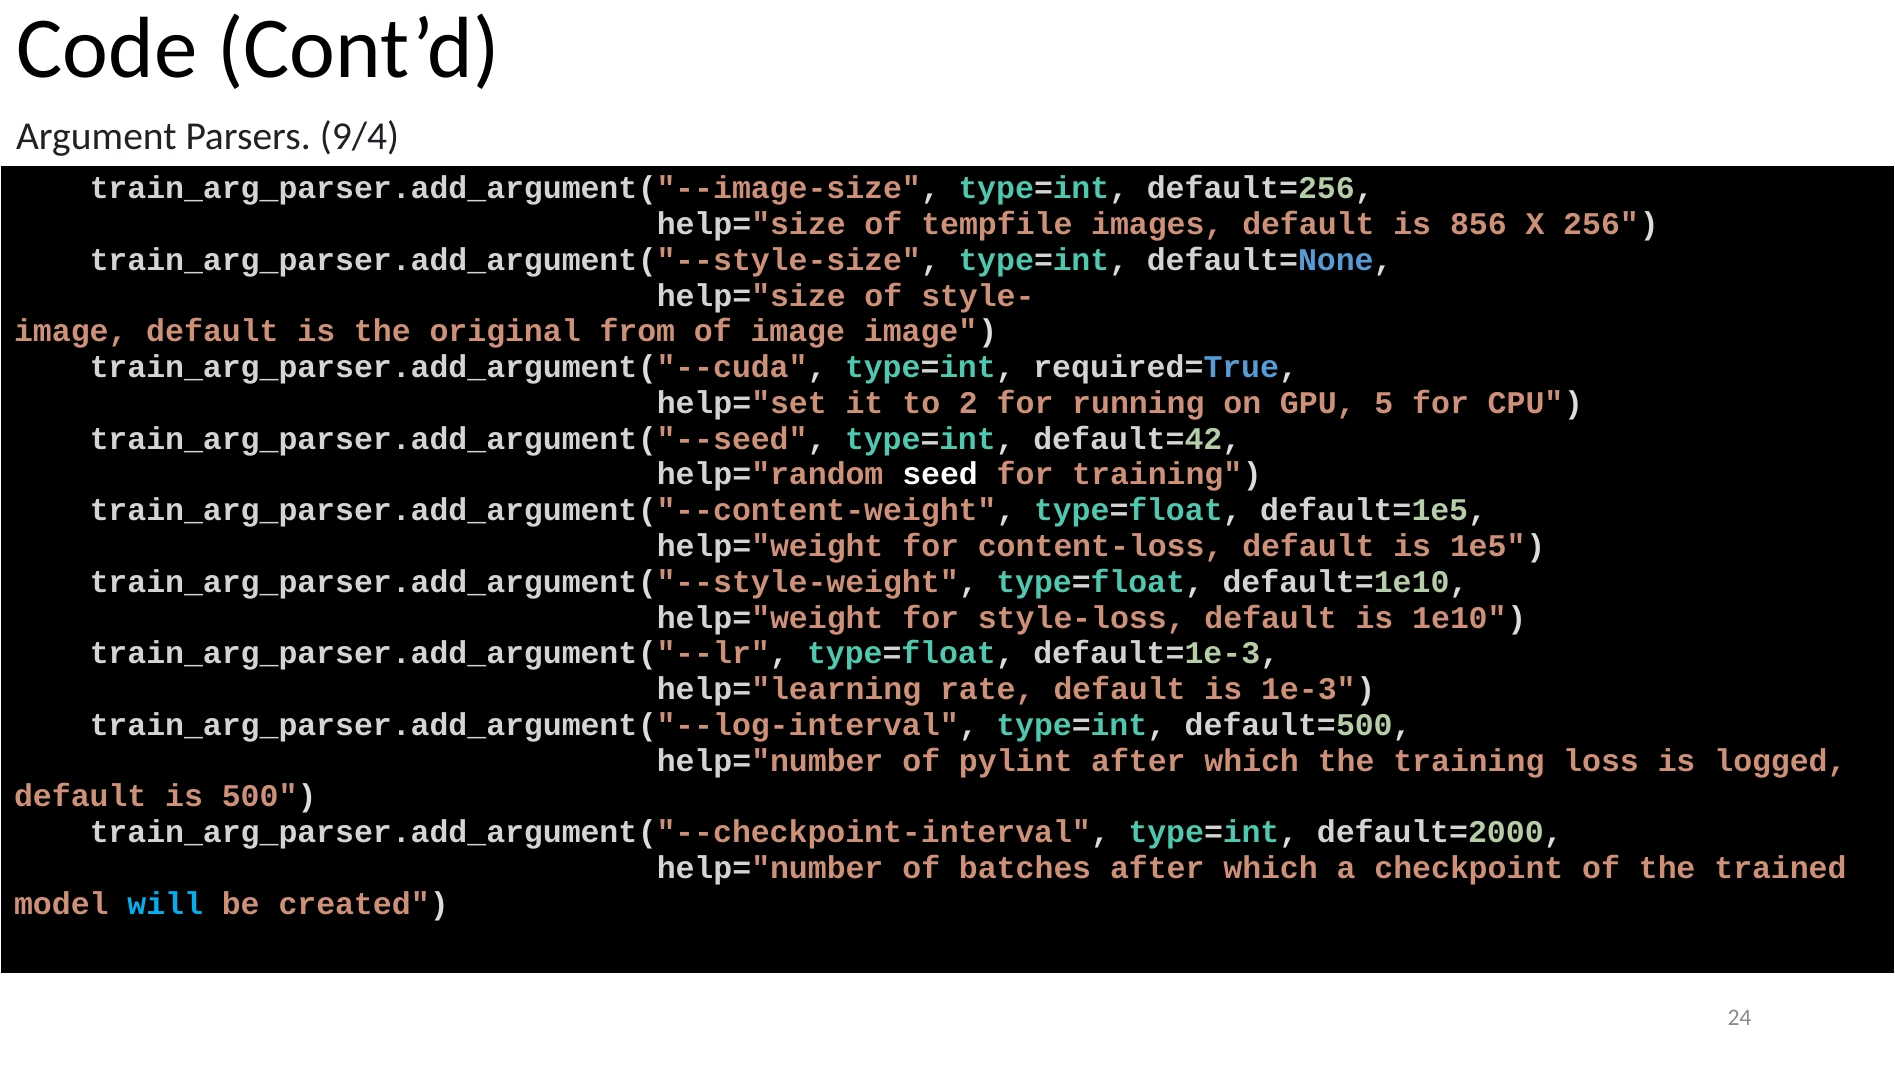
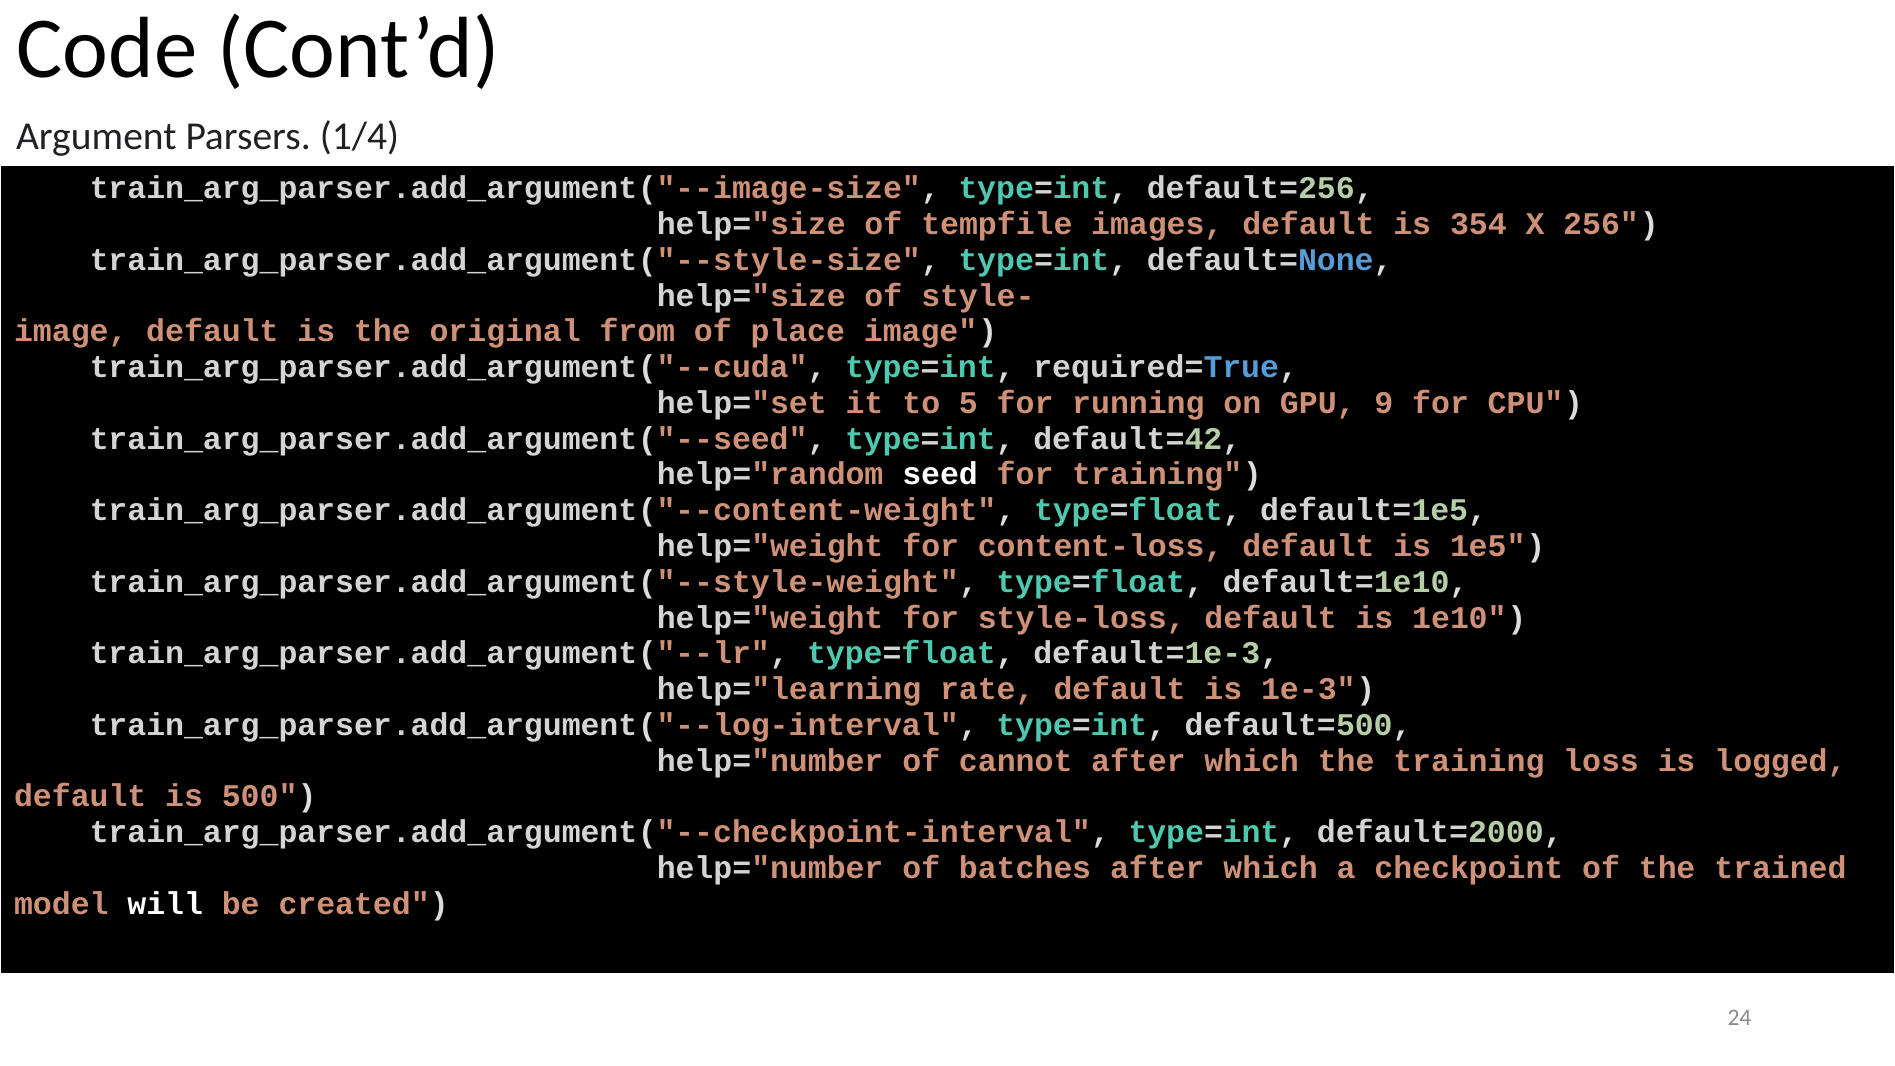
9/4: 9/4 -> 1/4
856: 856 -> 354
of image: image -> place
2: 2 -> 5
5: 5 -> 9
pylint: pylint -> cannot
will colour: light blue -> white
